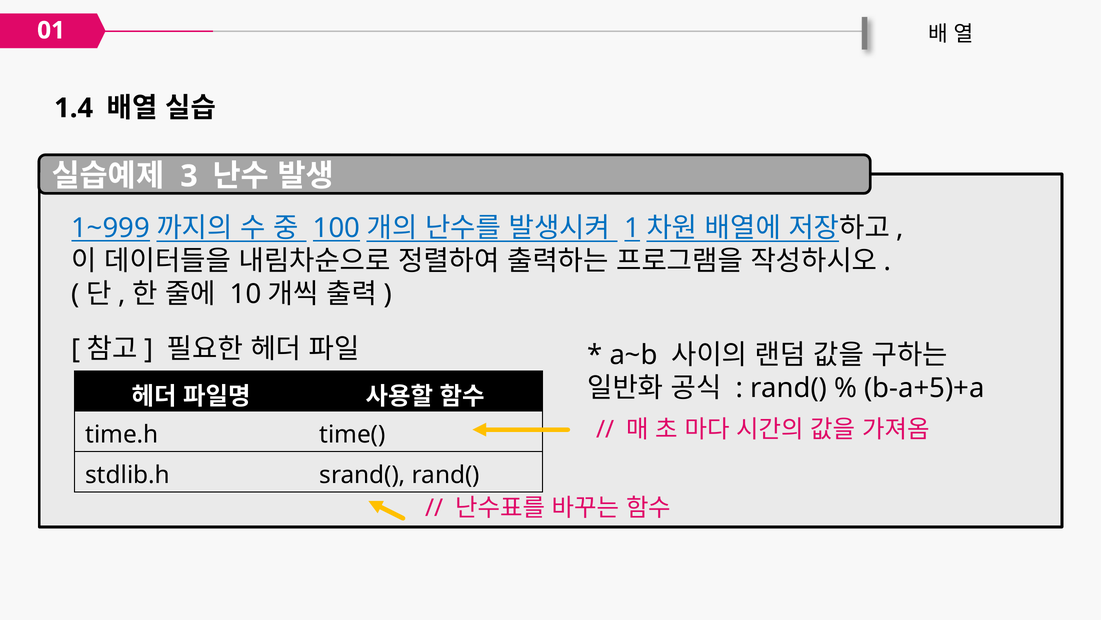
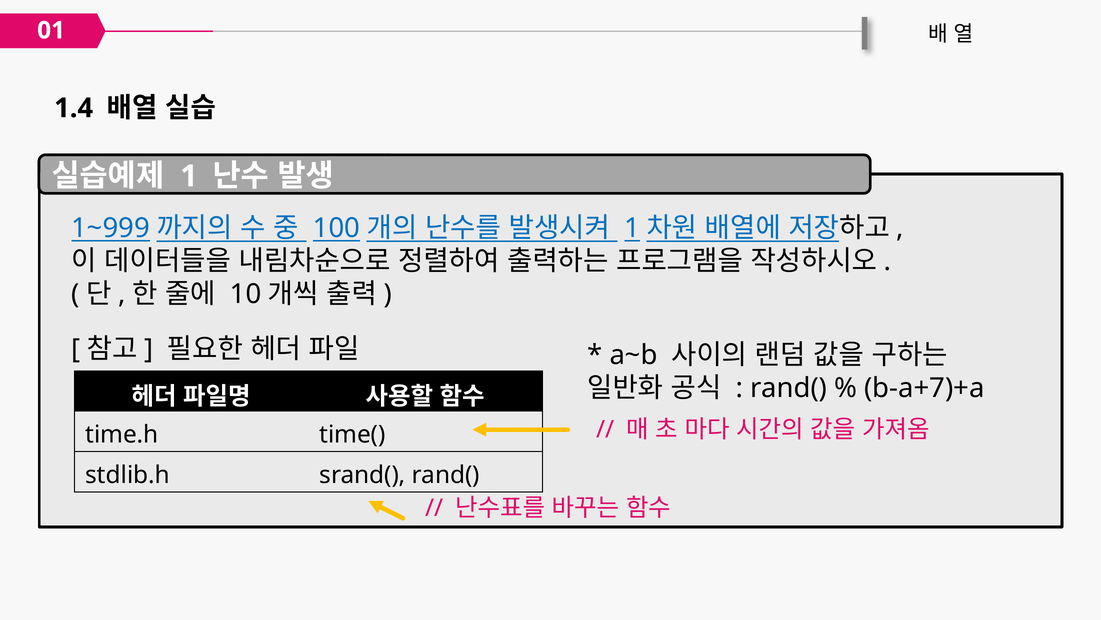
3: 3 -> 1
b-a+5)+a: b-a+5)+a -> b-a+7)+a
